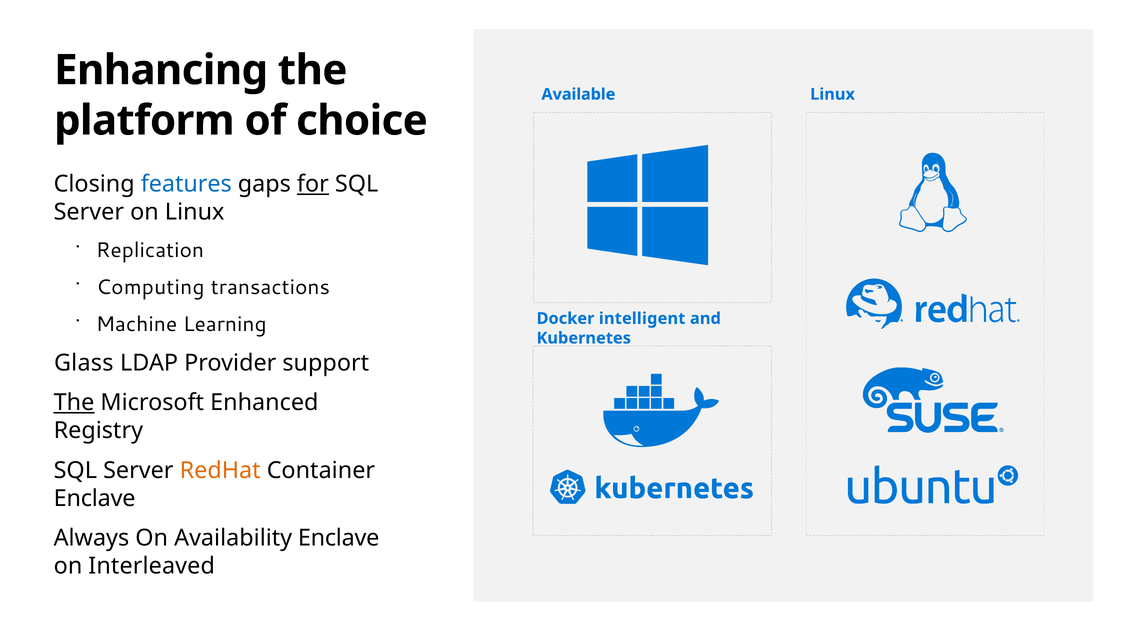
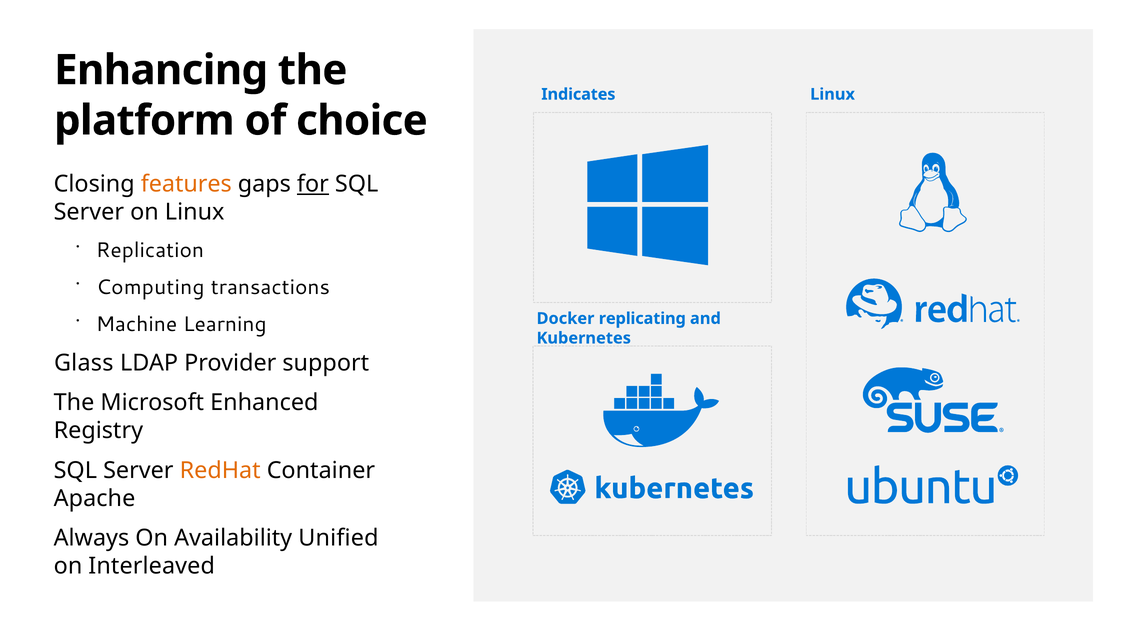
Available: Available -> Indicates
features colour: blue -> orange
intelligent: intelligent -> replicating
The at (74, 402) underline: present -> none
Enclave at (95, 498): Enclave -> Apache
Availability Enclave: Enclave -> Unified
